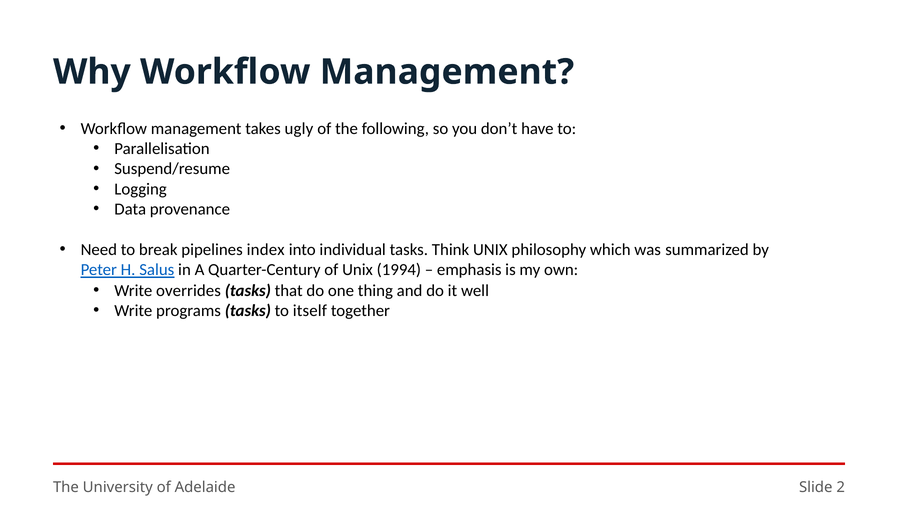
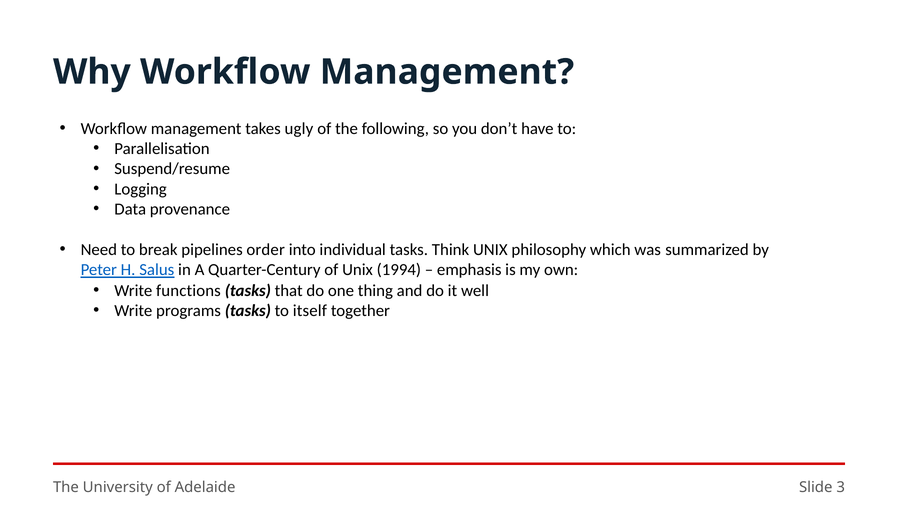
index: index -> order
overrides: overrides -> functions
2: 2 -> 3
